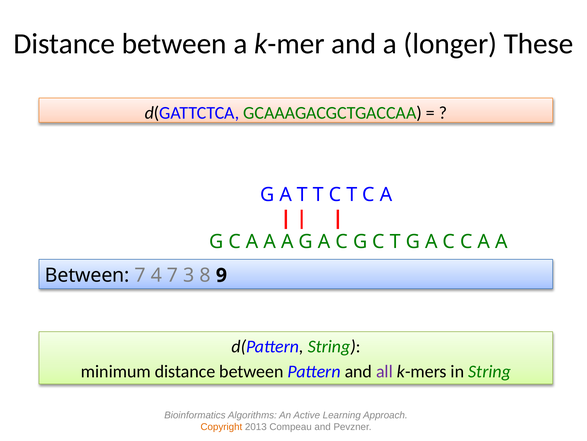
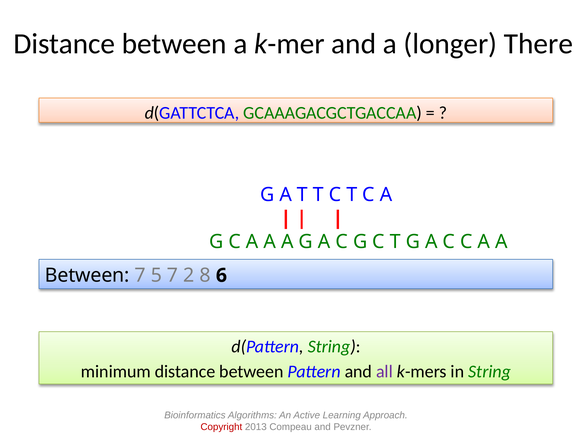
These: These -> There
4: 4 -> 5
3: 3 -> 2
9: 9 -> 6
Copyright colour: orange -> red
